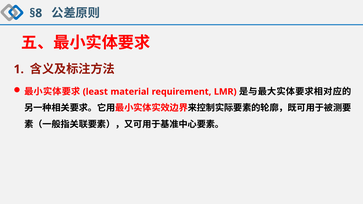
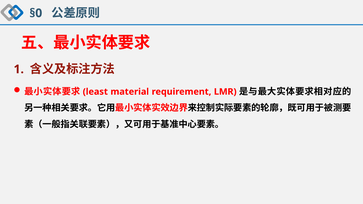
§8: §8 -> §0
